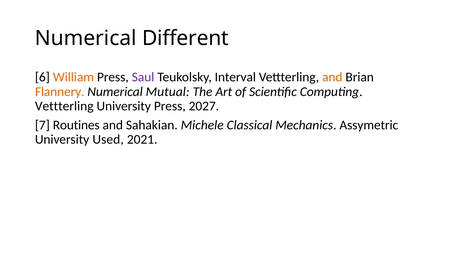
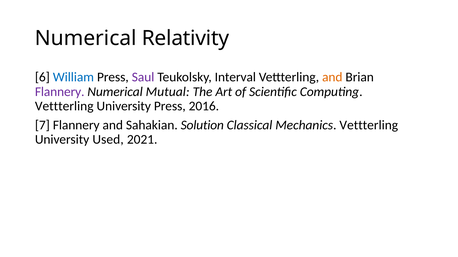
Different: Different -> Relativity
William colour: orange -> blue
Flannery at (60, 92) colour: orange -> purple
2027: 2027 -> 2016
7 Routines: Routines -> Flannery
Michele: Michele -> Solution
Mechanics Assymetric: Assymetric -> Vettterling
